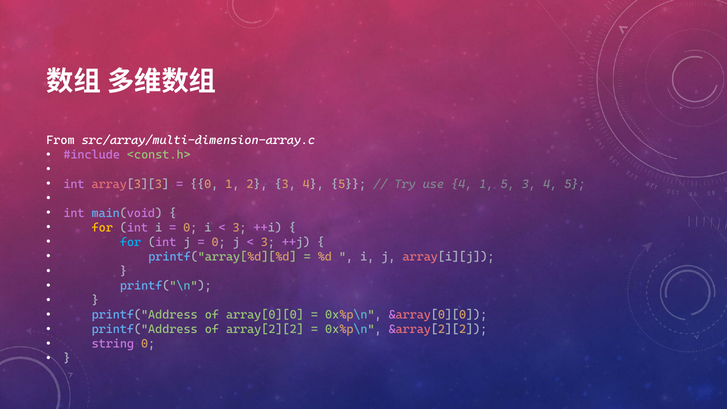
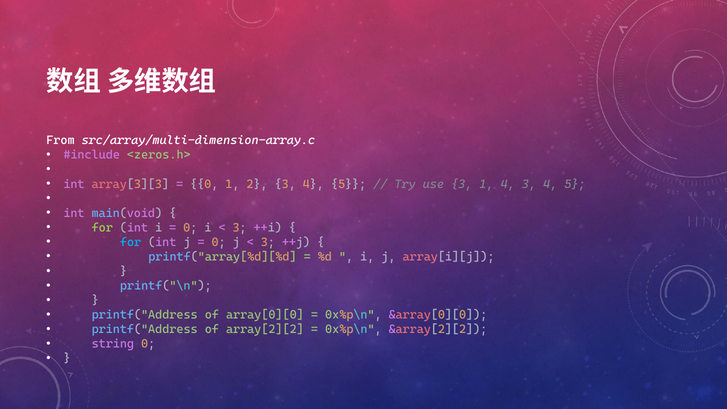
<const.h>: <const.h> -> <zeros.h>
use 4: 4 -> 3
1 5: 5 -> 4
for at (102, 228) colour: yellow -> light green
